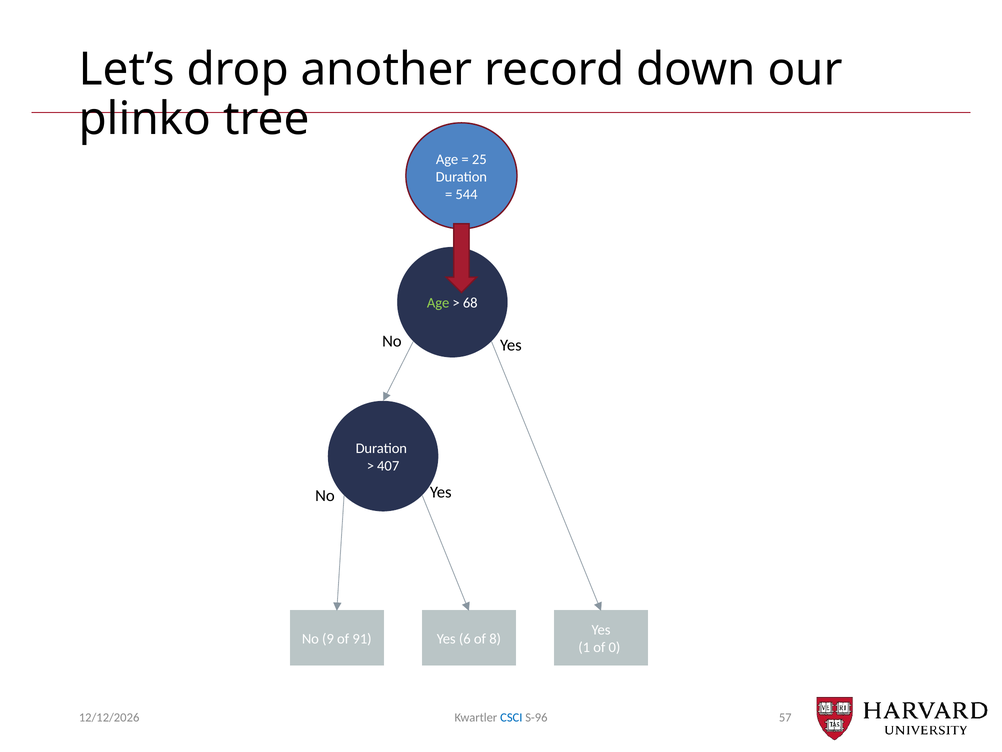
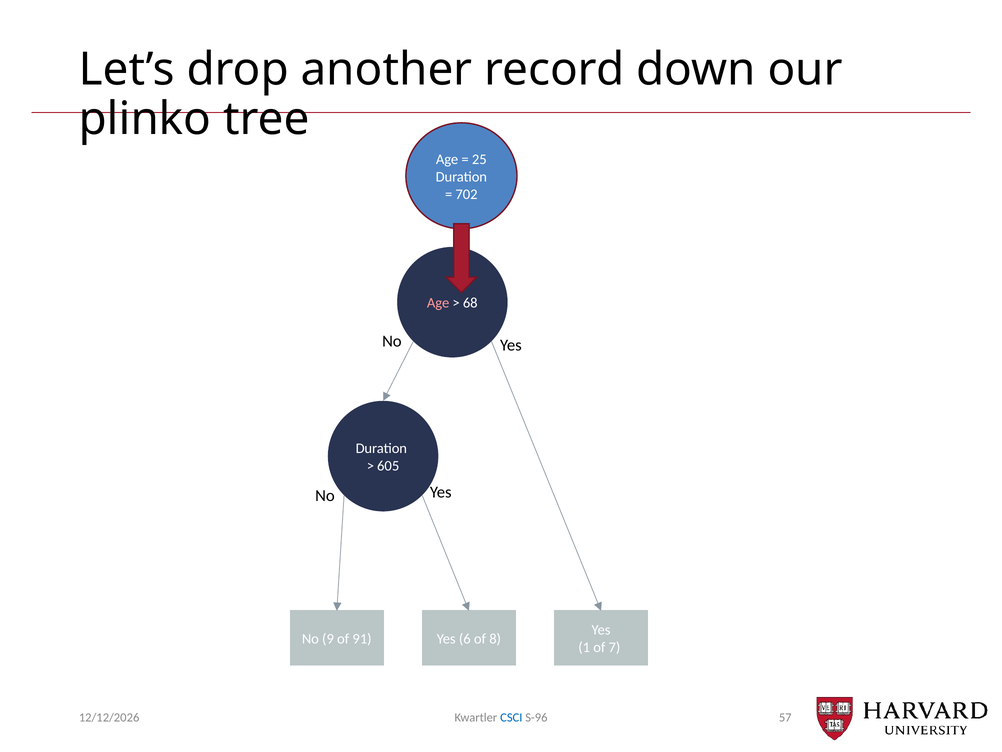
544: 544 -> 702
Age at (438, 303) colour: light green -> pink
407: 407 -> 605
0: 0 -> 7
